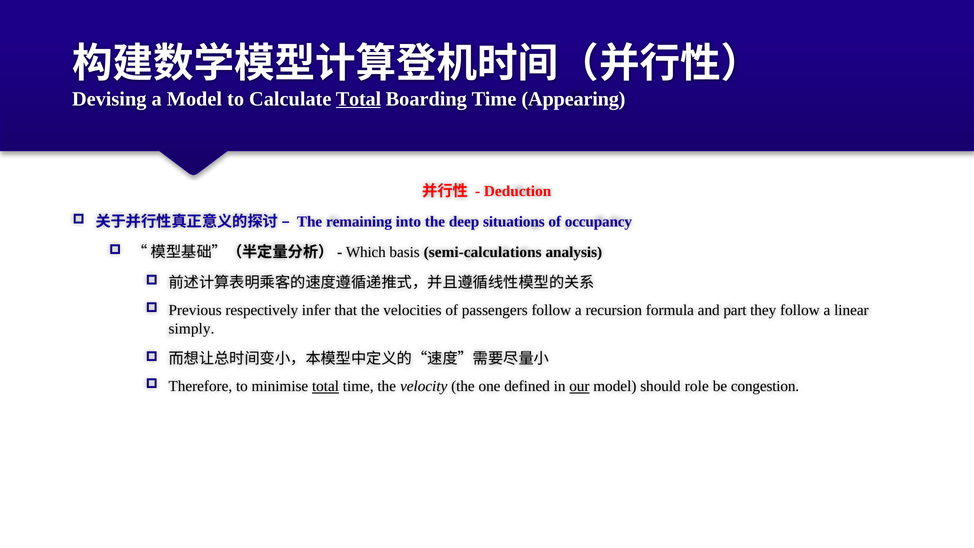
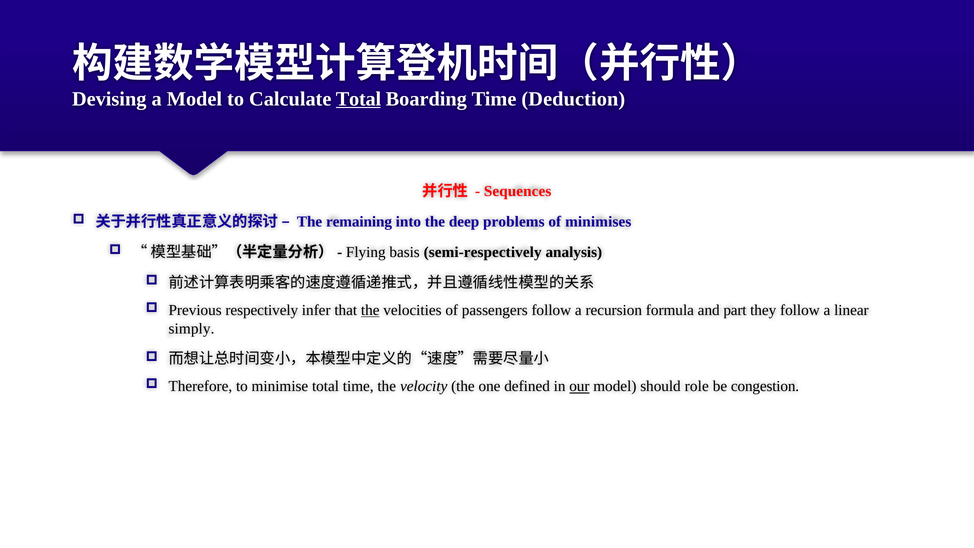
Appearing: Appearing -> Deduction
Deduction: Deduction -> Sequences
situations: situations -> problems
occupancy: occupancy -> minimises
Which: Which -> Flying
semi-calculations: semi-calculations -> semi-respectively
the at (370, 310) underline: none -> present
total at (326, 386) underline: present -> none
